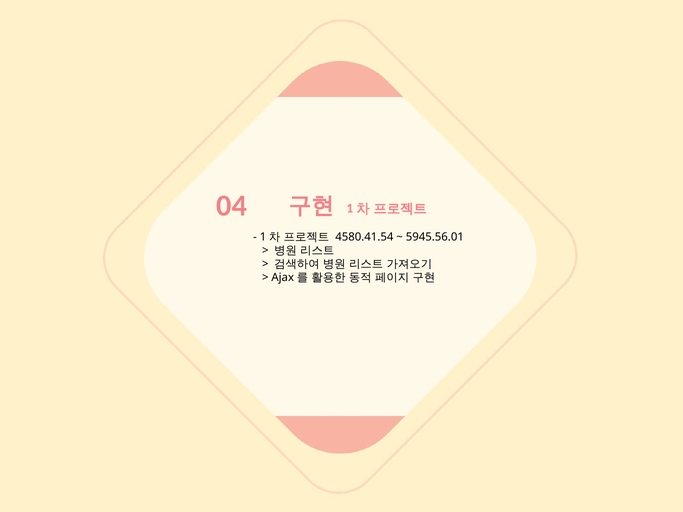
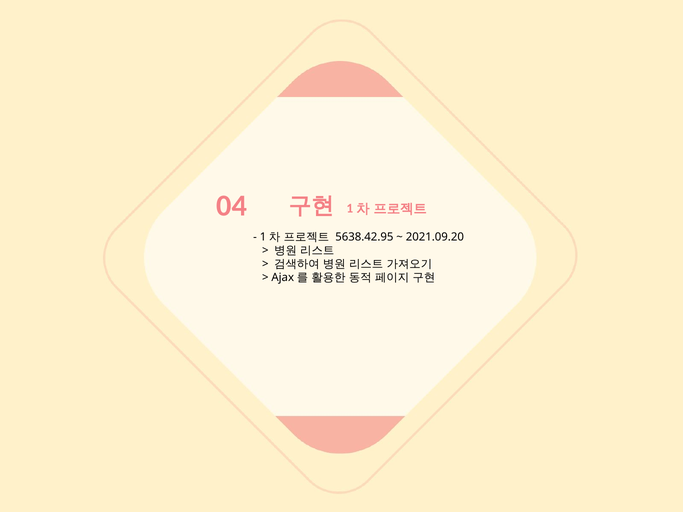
4580.41.54: 4580.41.54 -> 5638.42.95
5945.56.01: 5945.56.01 -> 2021.09.20
